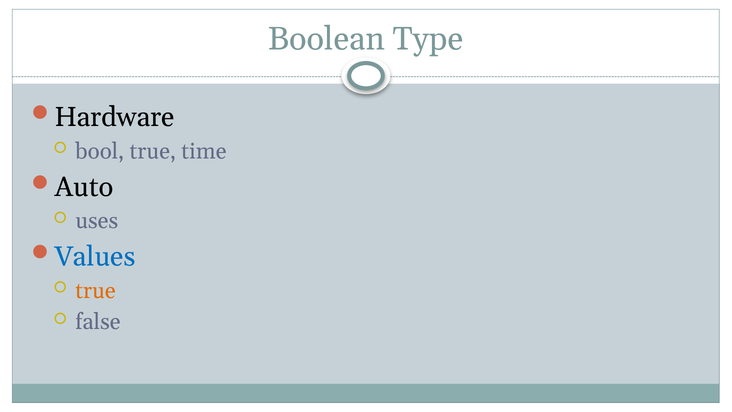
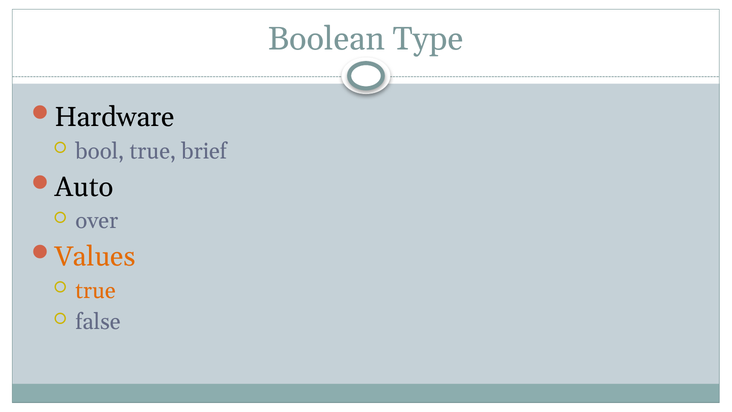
time: time -> brief
uses: uses -> over
Values colour: blue -> orange
